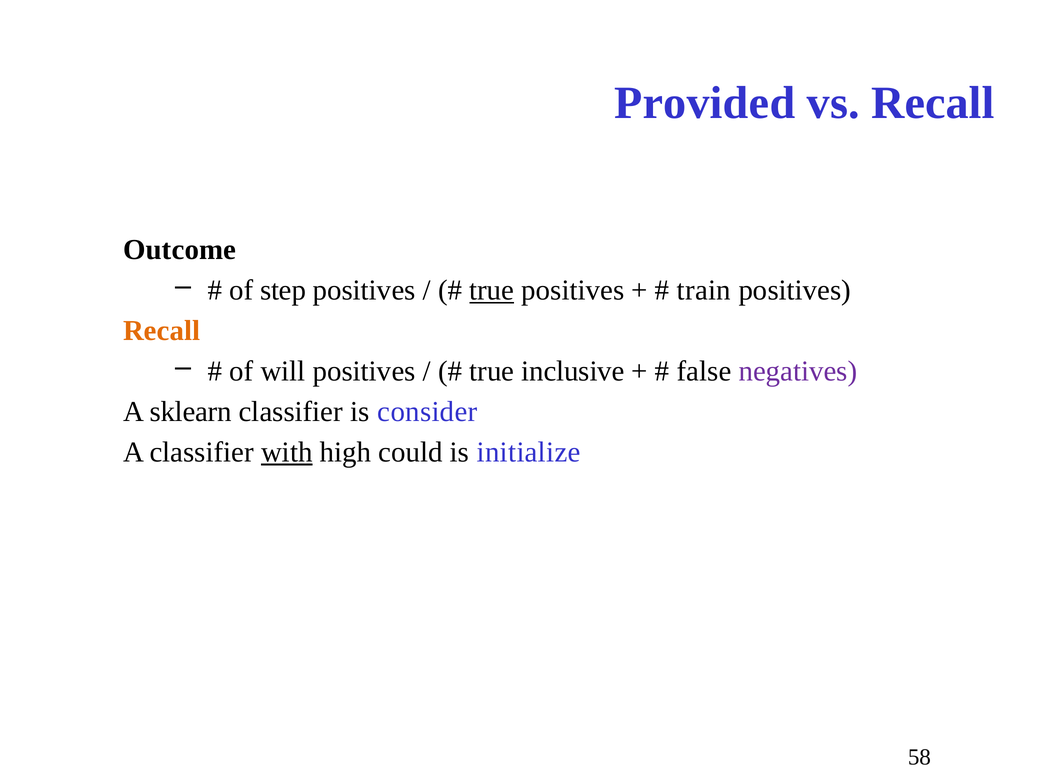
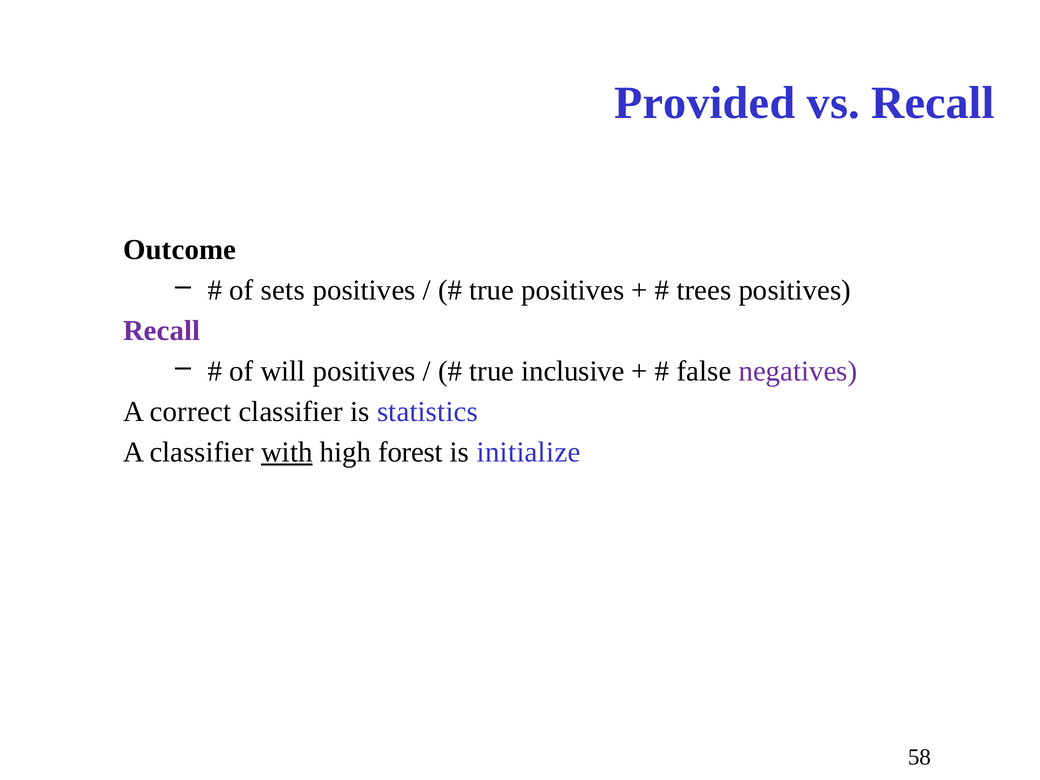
step: step -> sets
true at (492, 290) underline: present -> none
train: train -> trees
Recall at (162, 331) colour: orange -> purple
sklearn: sklearn -> correct
consider: consider -> statistics
could: could -> forest
